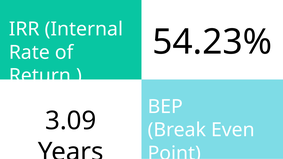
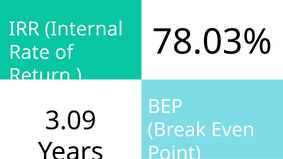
54.23%: 54.23% -> 78.03%
